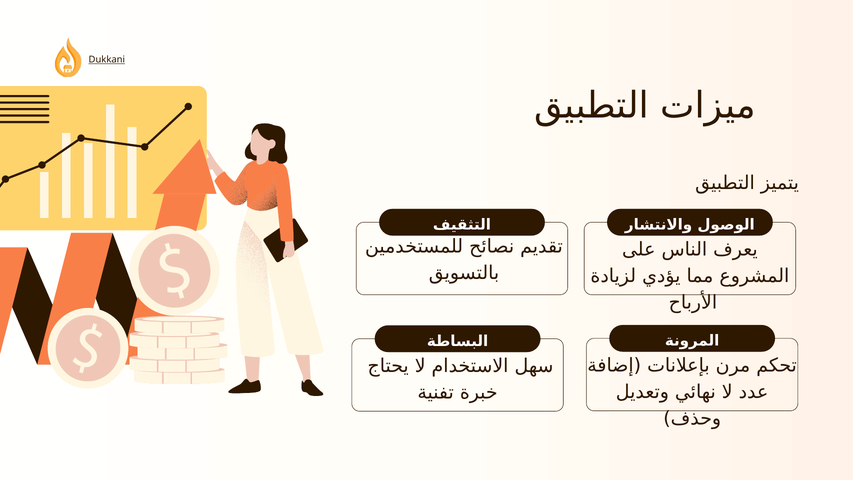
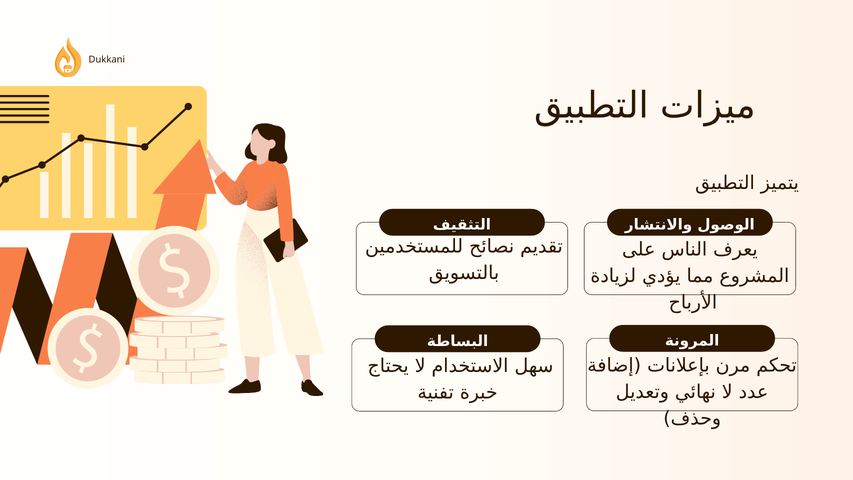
Dukkani underline: present -> none
